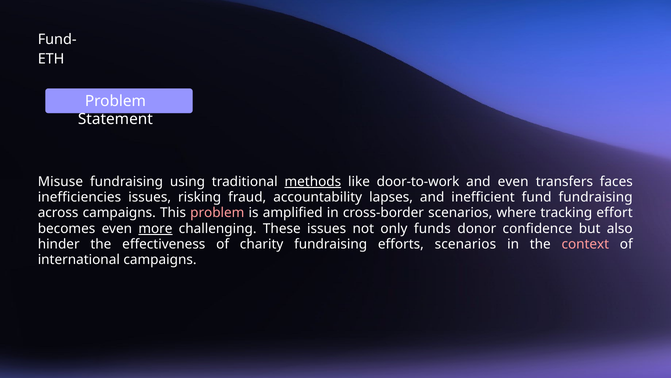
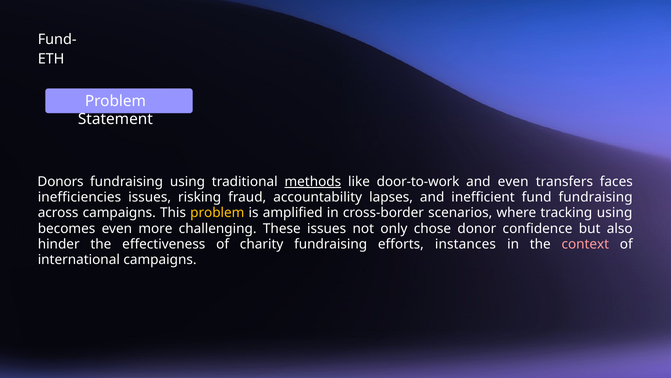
Misuse: Misuse -> Donors
problem at (217, 213) colour: pink -> yellow
tracking effort: effort -> using
more underline: present -> none
funds: funds -> chose
efforts scenarios: scenarios -> instances
